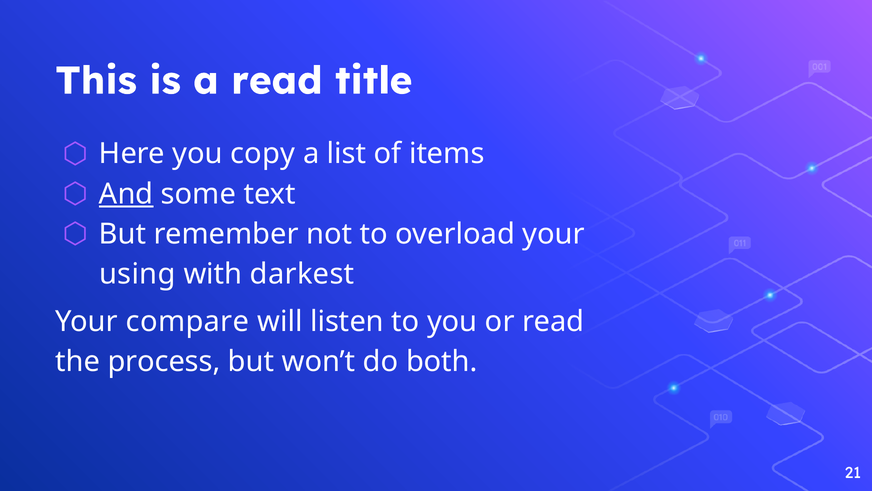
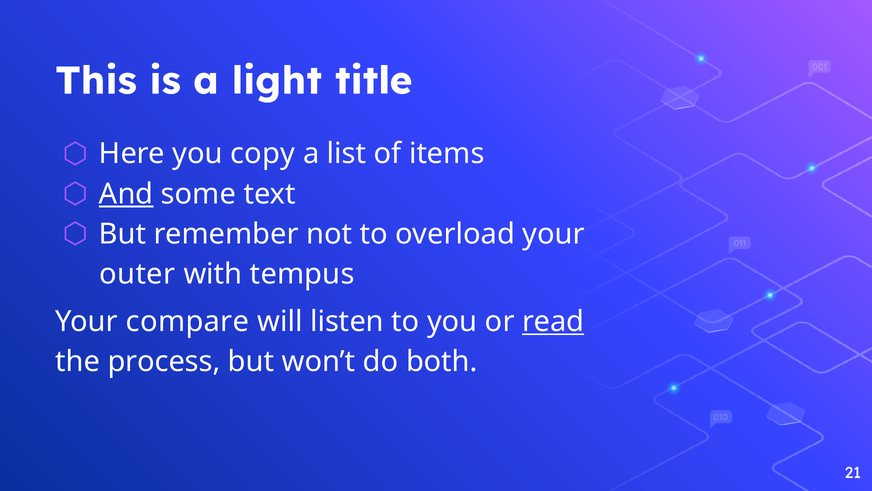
a read: read -> light
using: using -> outer
darkest: darkest -> tempus
read at (553, 321) underline: none -> present
